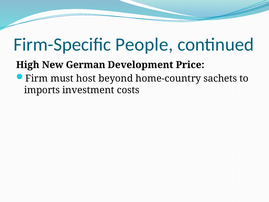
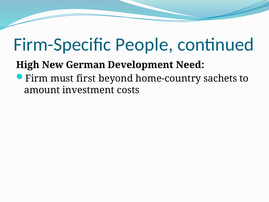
Price: Price -> Need
host: host -> first
imports: imports -> amount
